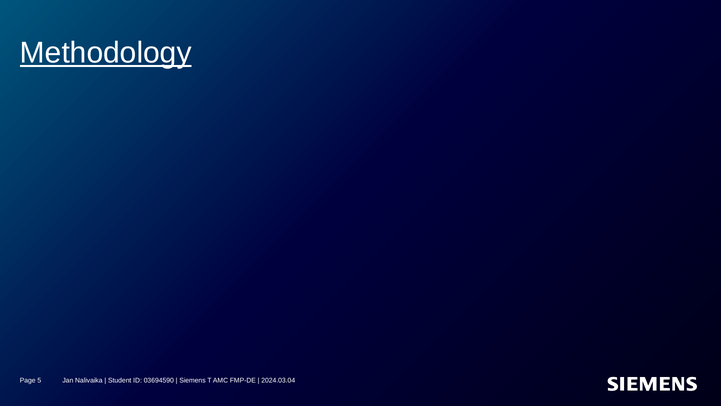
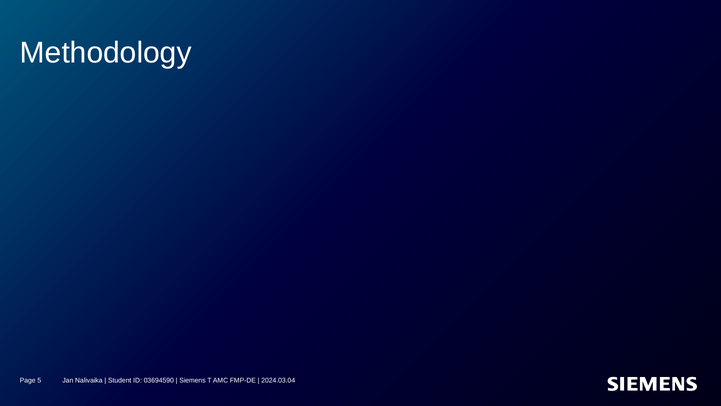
Methodology underline: present -> none
